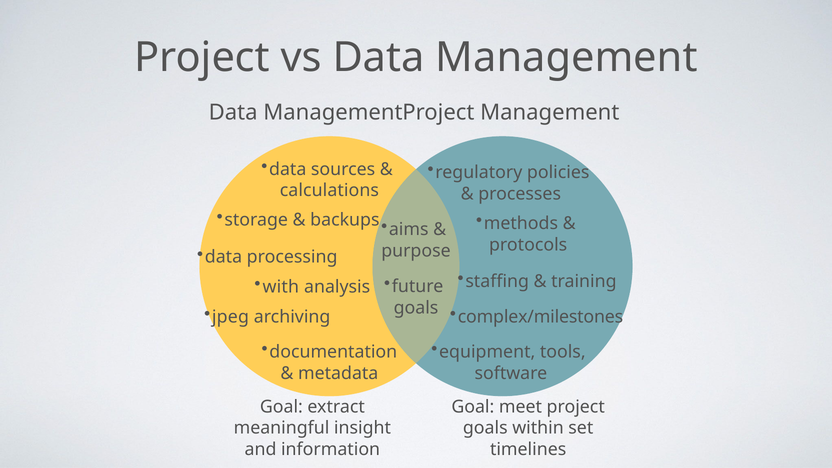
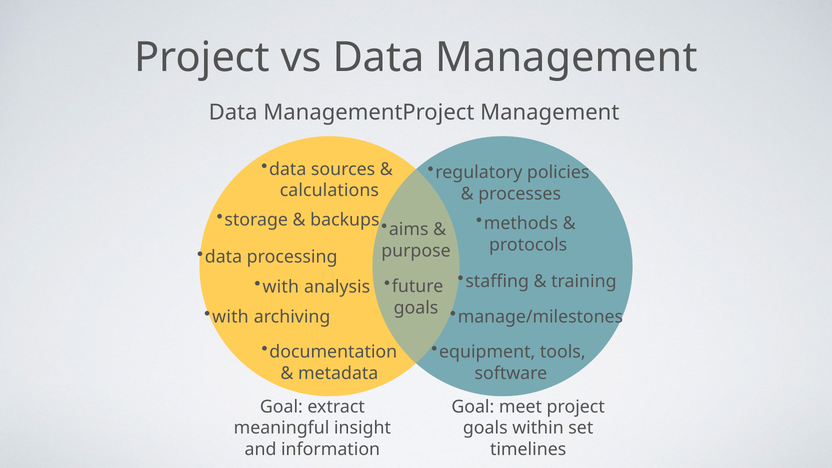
jpeg at (230, 317): jpeg -> with
complex/milestones: complex/milestones -> manage/milestones
